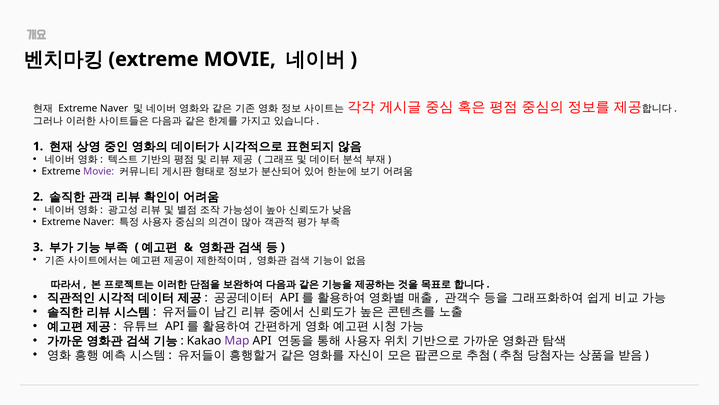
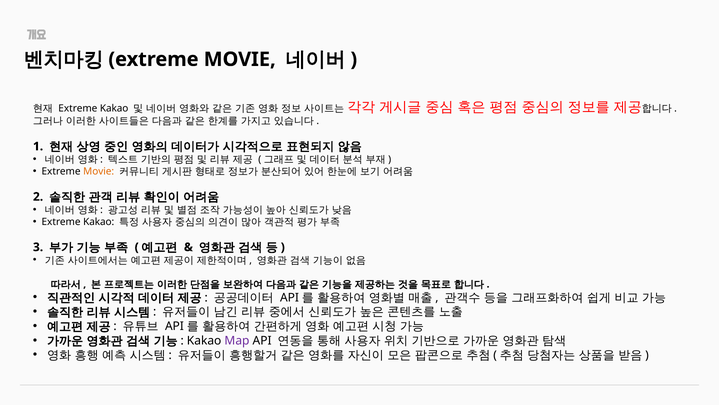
Naver at (114, 108): Naver -> Kakao
Movie at (99, 171) colour: purple -> orange
Naver at (99, 222): Naver -> Kakao
